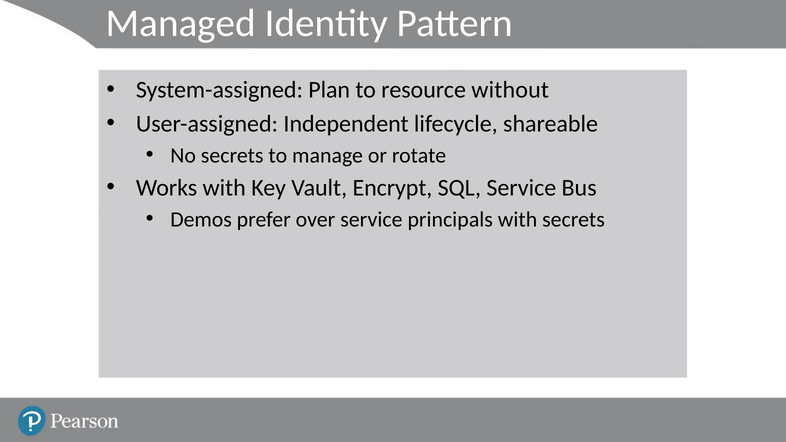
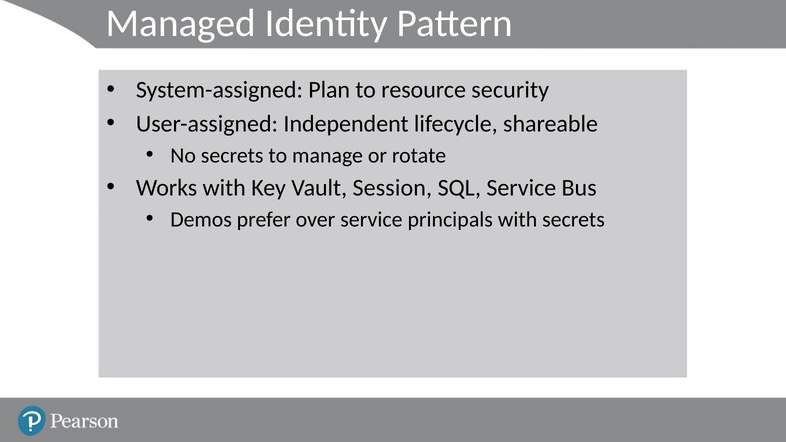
without: without -> security
Encrypt: Encrypt -> Session
